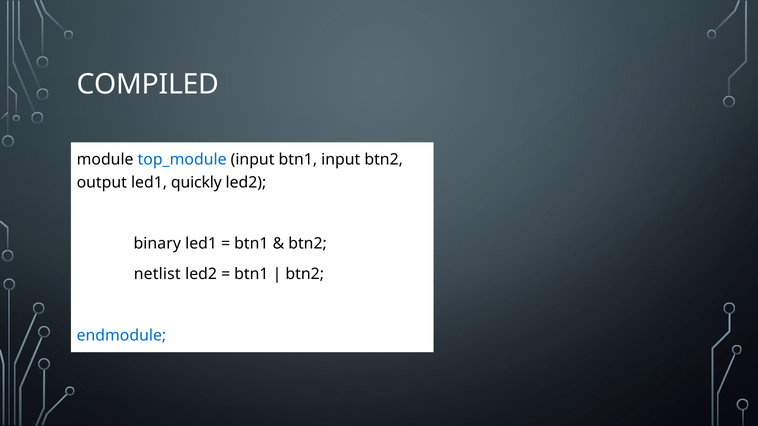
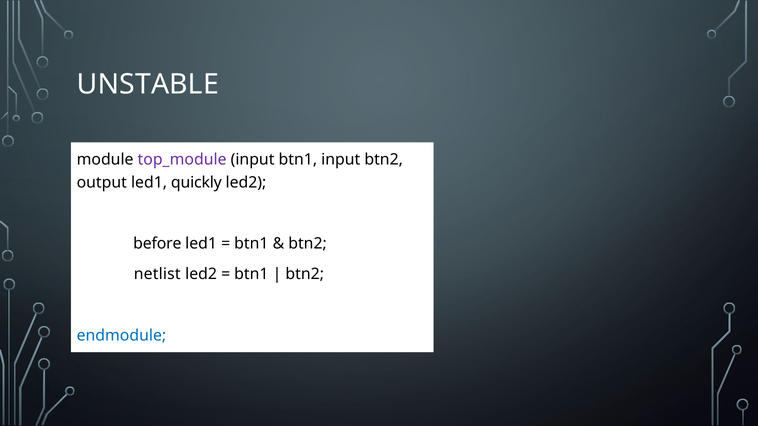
COMPILED: COMPILED -> UNSTABLE
top_module colour: blue -> purple
binary: binary -> before
